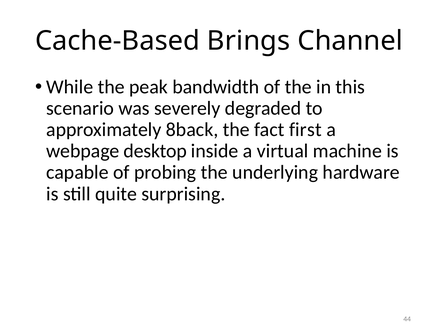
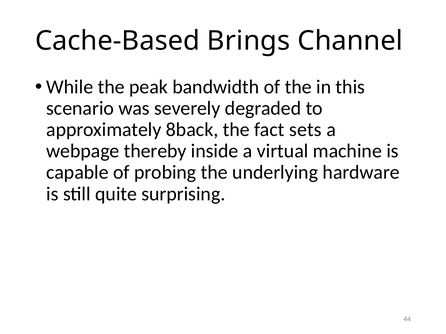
first: first -> sets
desktop: desktop -> thereby
